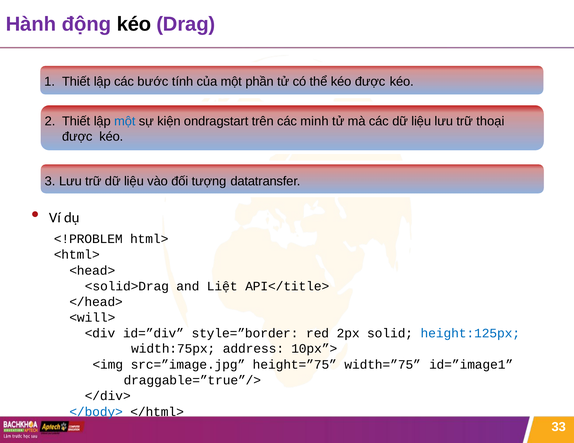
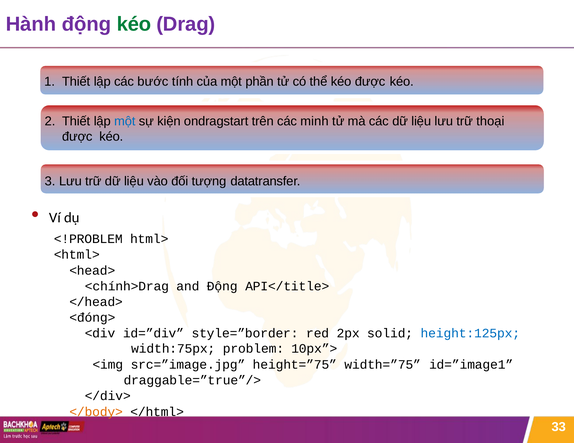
kéo at (134, 24) colour: black -> green
<solid>Drag: <solid>Drag -> <chính>Drag
and Liệt: Liệt -> Động
<will>: <will> -> <đóng>
address: address -> problem
</body> colour: blue -> orange
